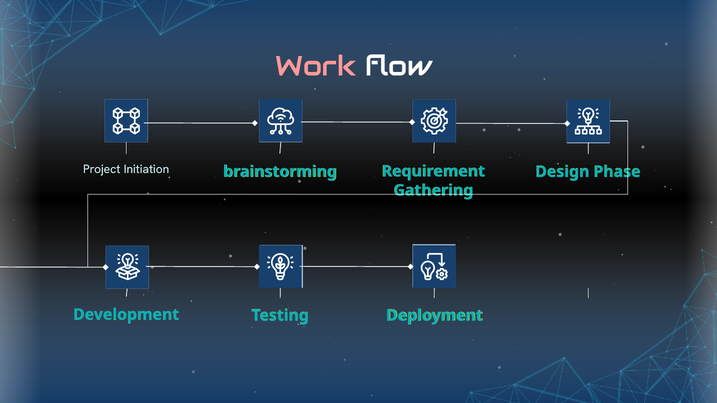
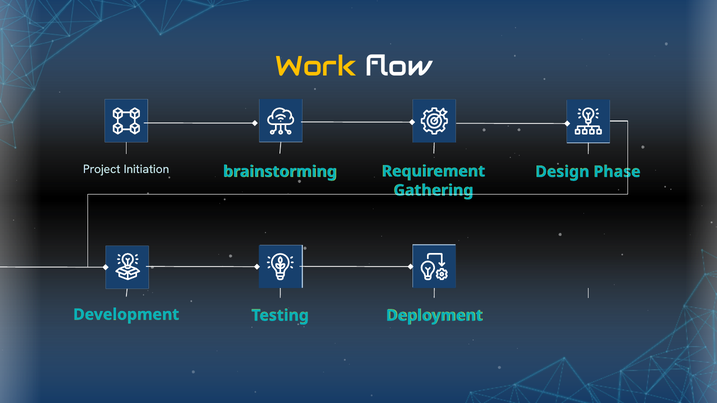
Work colour: pink -> yellow
